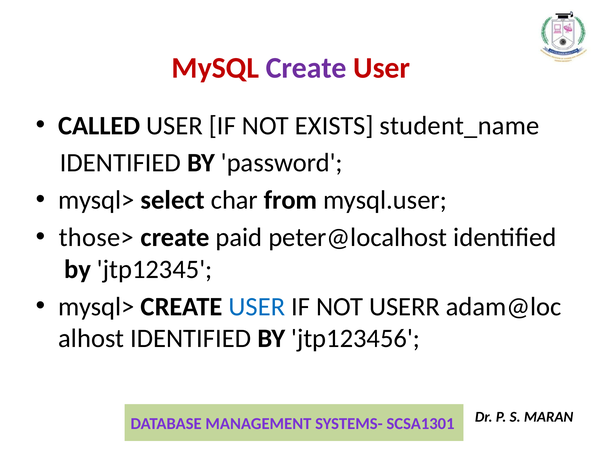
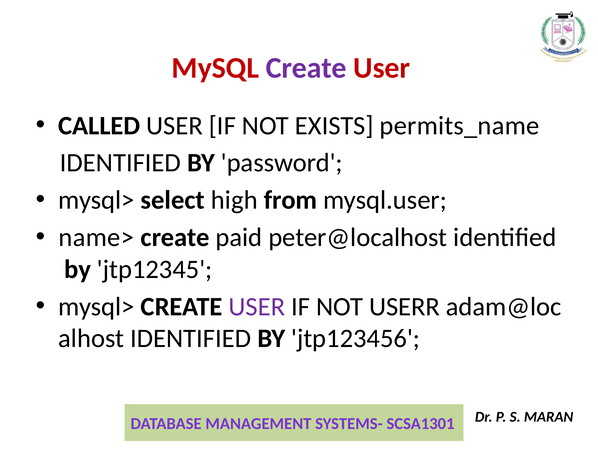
student_name: student_name -> permits_name
char: char -> high
those>: those> -> name>
USER at (257, 306) colour: blue -> purple
